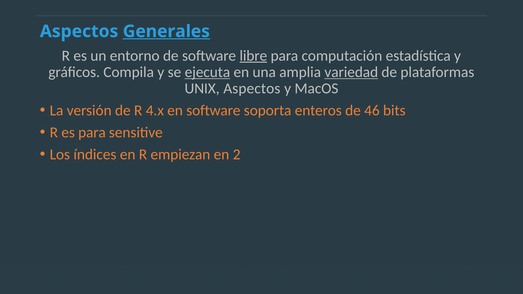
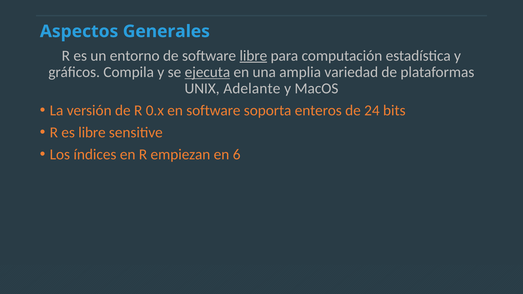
Generales underline: present -> none
variedad underline: present -> none
UNIX Aspectos: Aspectos -> Adelante
4.x: 4.x -> 0.x
46: 46 -> 24
es para: para -> libre
2: 2 -> 6
